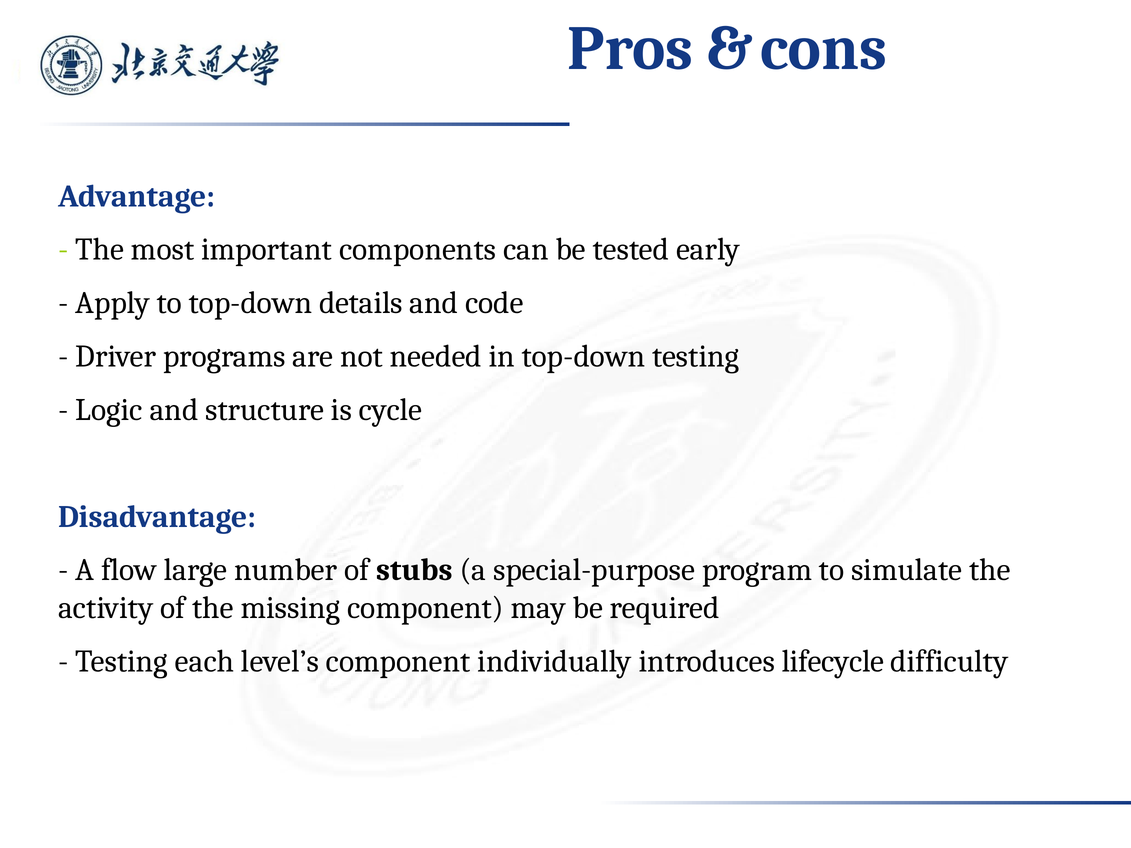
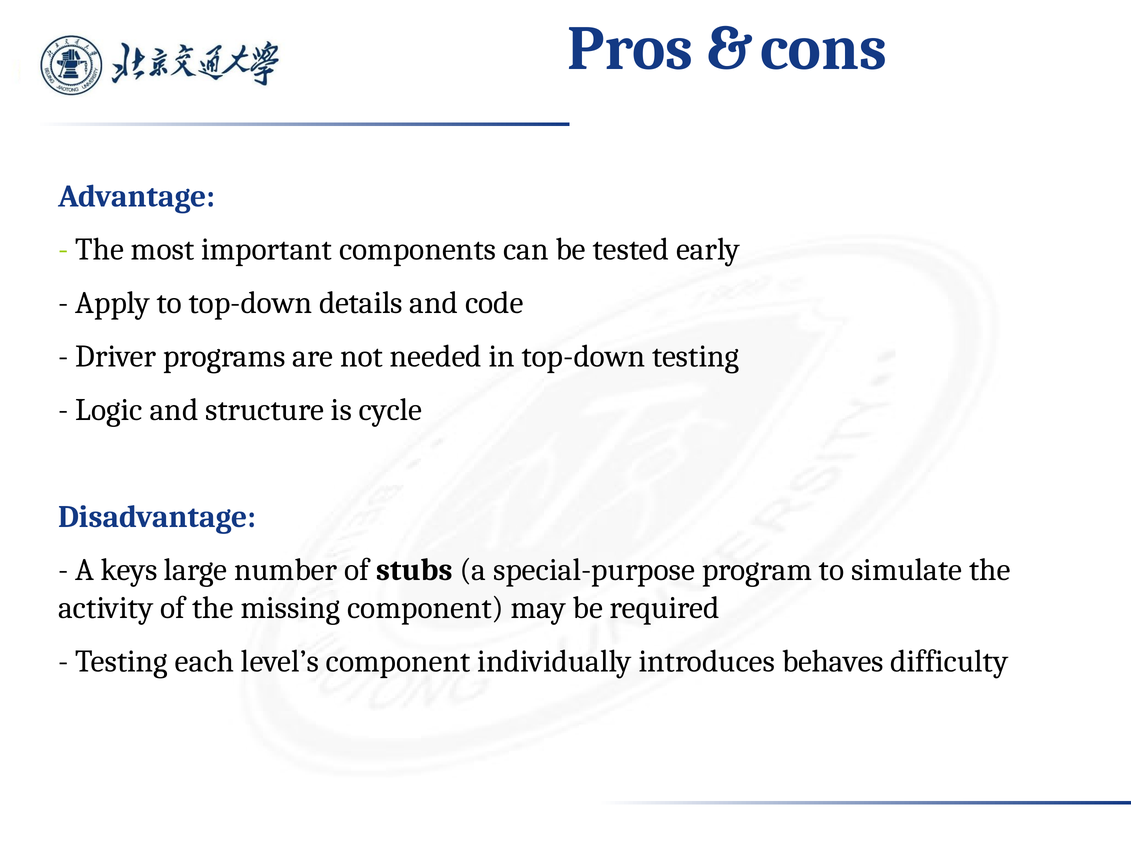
flow: flow -> keys
lifecycle: lifecycle -> behaves
